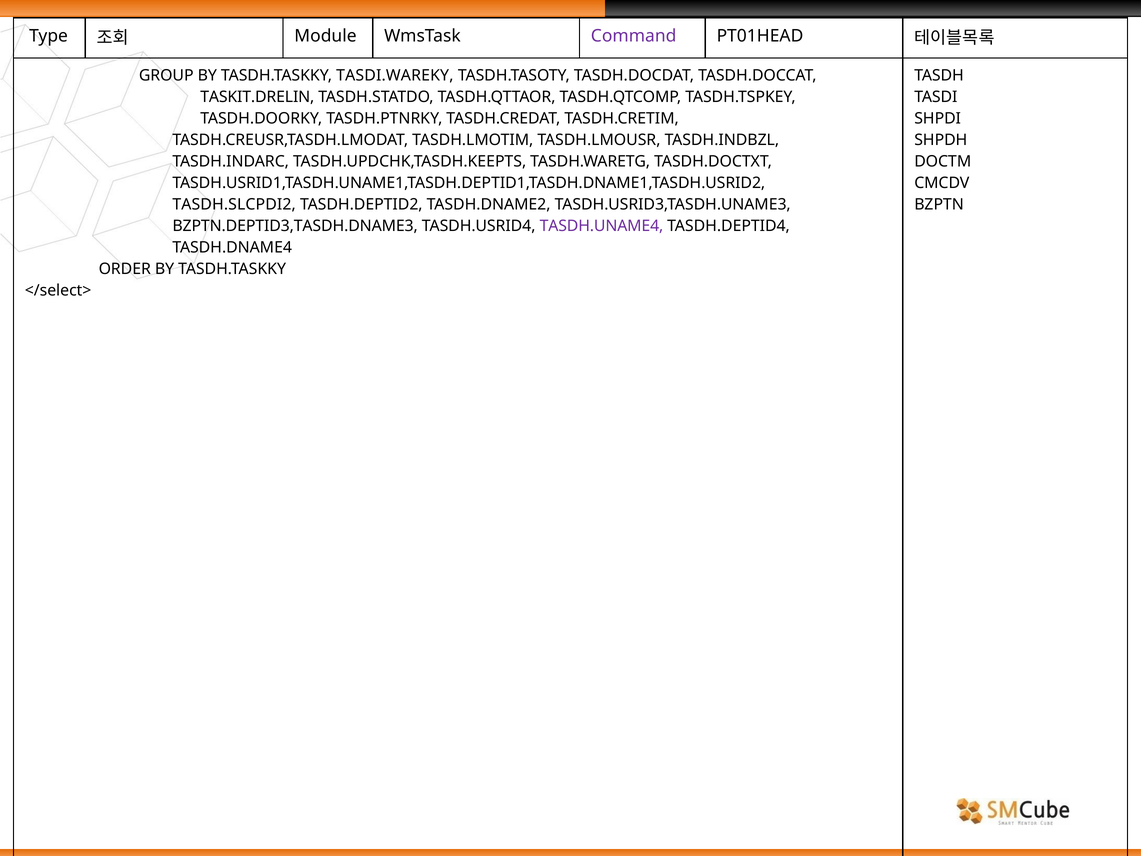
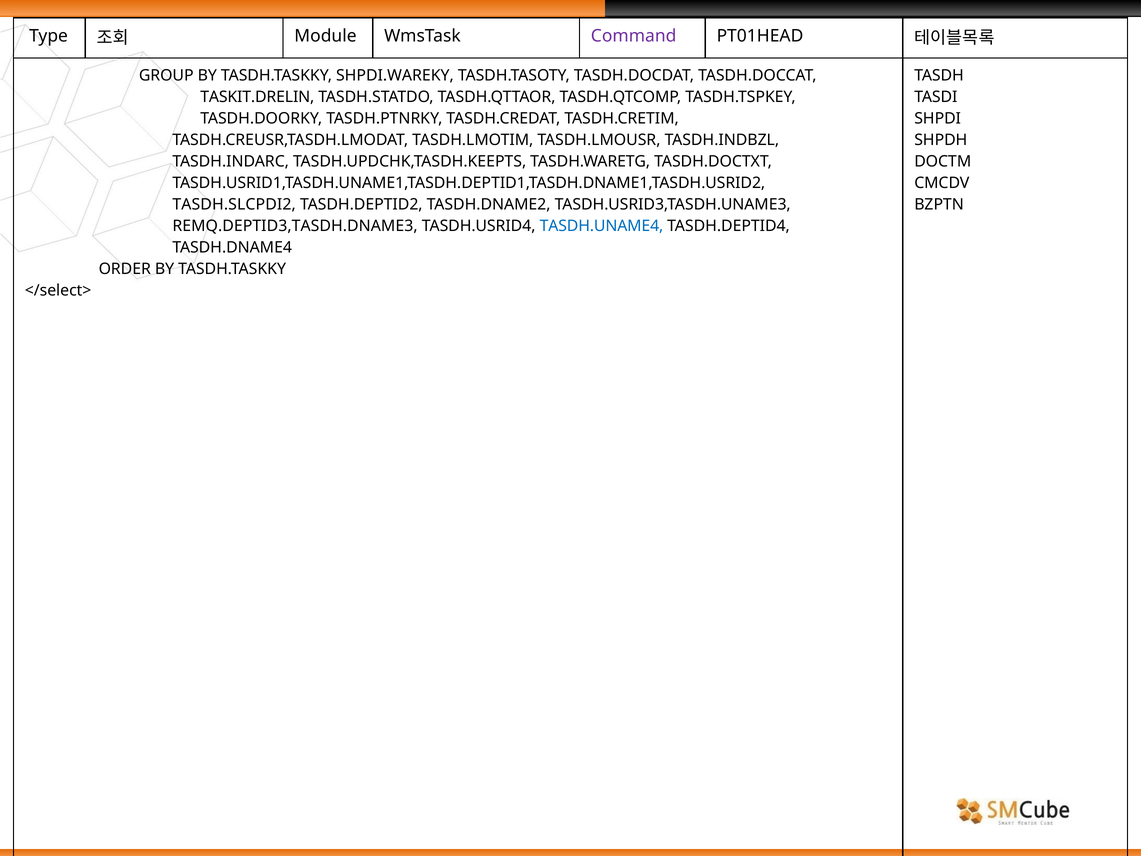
TASDI.WAREKY: TASDI.WAREKY -> SHPDI.WAREKY
BZPTN.DEPTID3,TASDH.DNAME3: BZPTN.DEPTID3,TASDH.DNAME3 -> REMQ.DEPTID3,TASDH.DNAME3
TASDH.UNAME4 colour: purple -> blue
